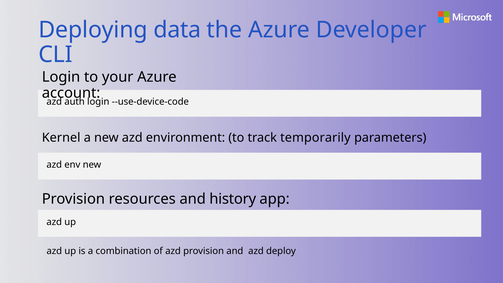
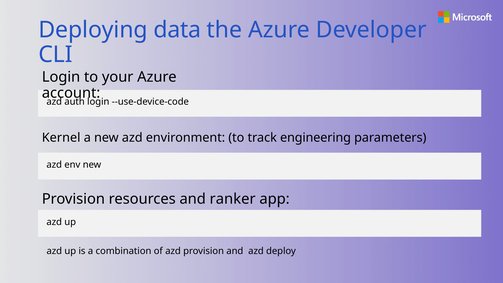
temporarily: temporarily -> engineering
history: history -> ranker
